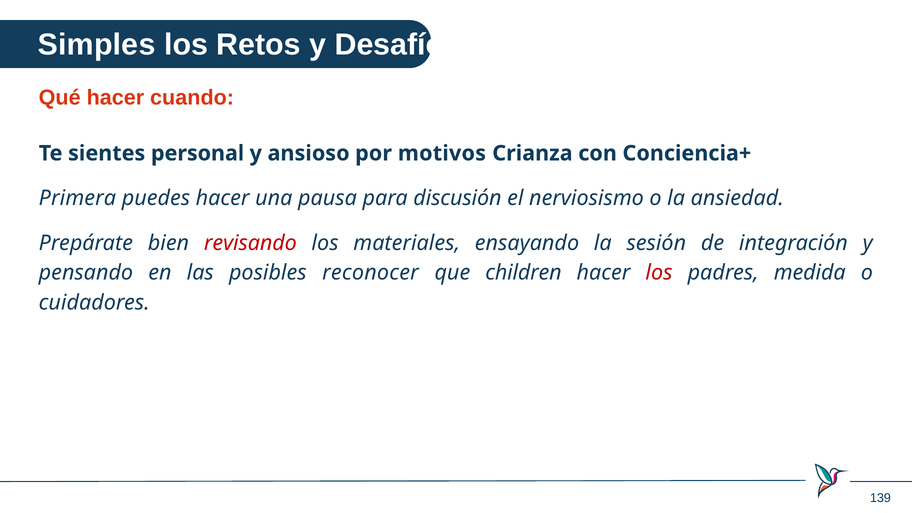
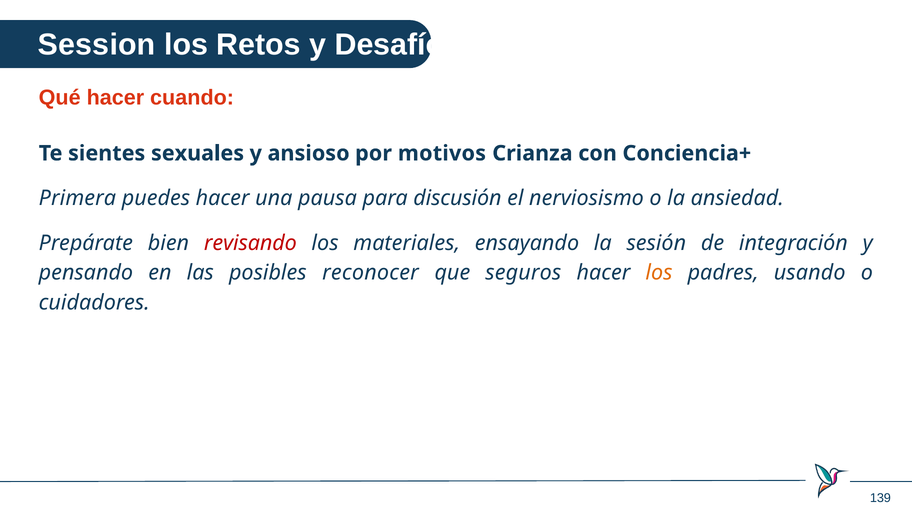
Simples: Simples -> Session
personal: personal -> sexuales
children: children -> seguros
los at (659, 273) colour: red -> orange
medida: medida -> usando
